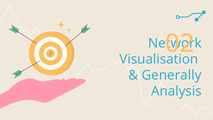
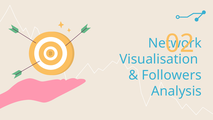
Generally: Generally -> Followers
